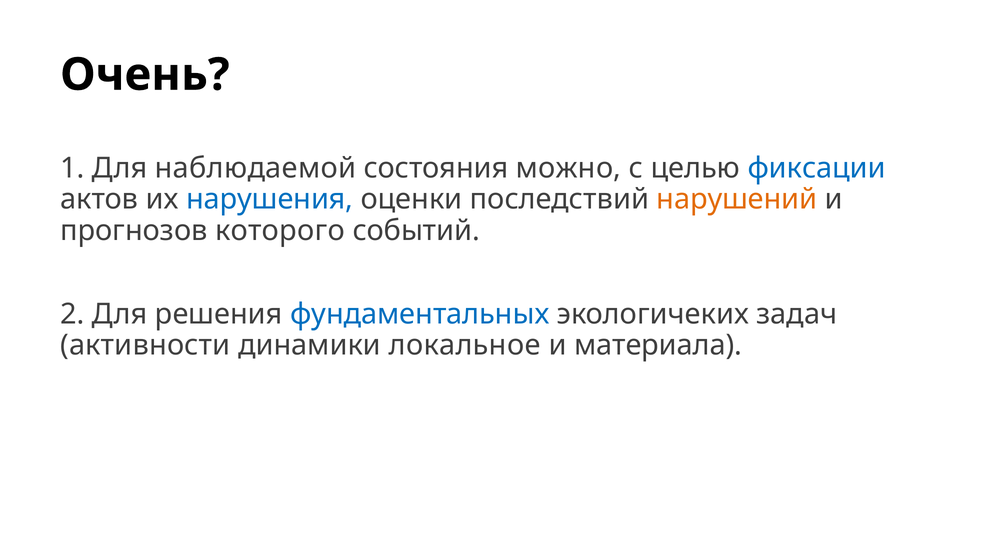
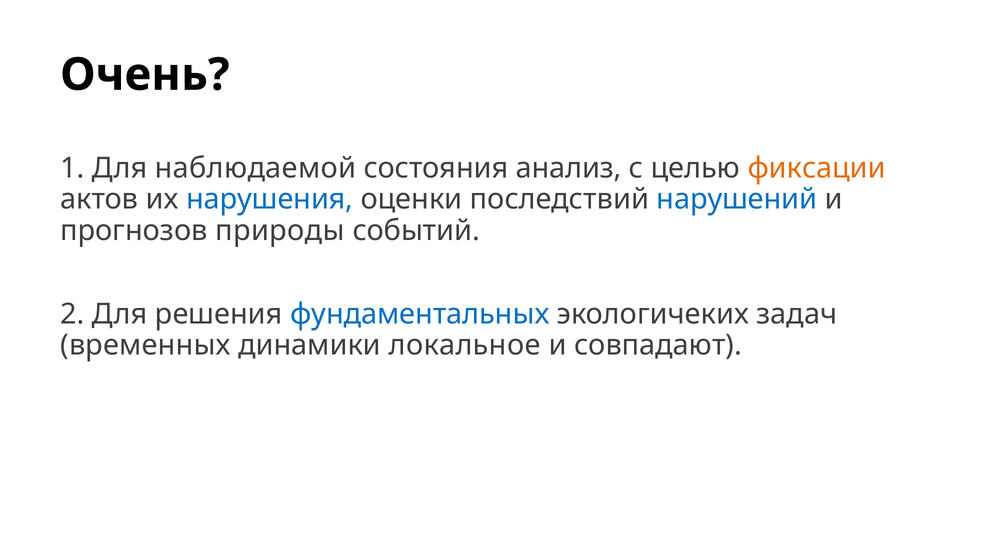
можно: можно -> анализ
фиксации colour: blue -> orange
нарушений colour: orange -> blue
которого: которого -> природы
активности: активности -> временных
материала: материала -> совпадают
